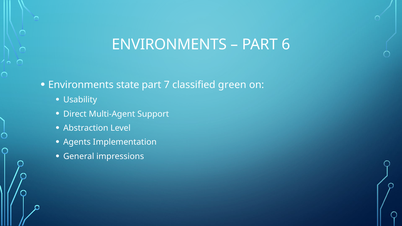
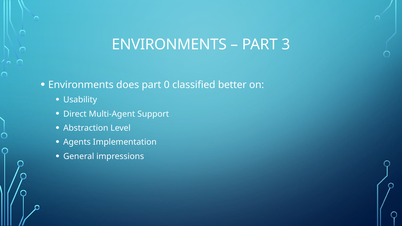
6: 6 -> 3
state: state -> does
7: 7 -> 0
green: green -> better
